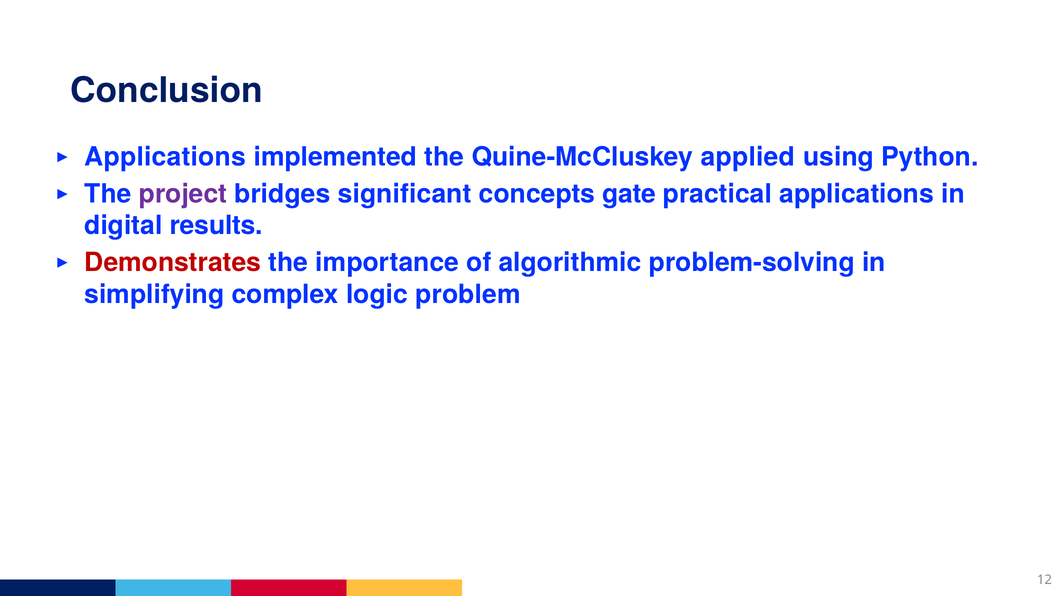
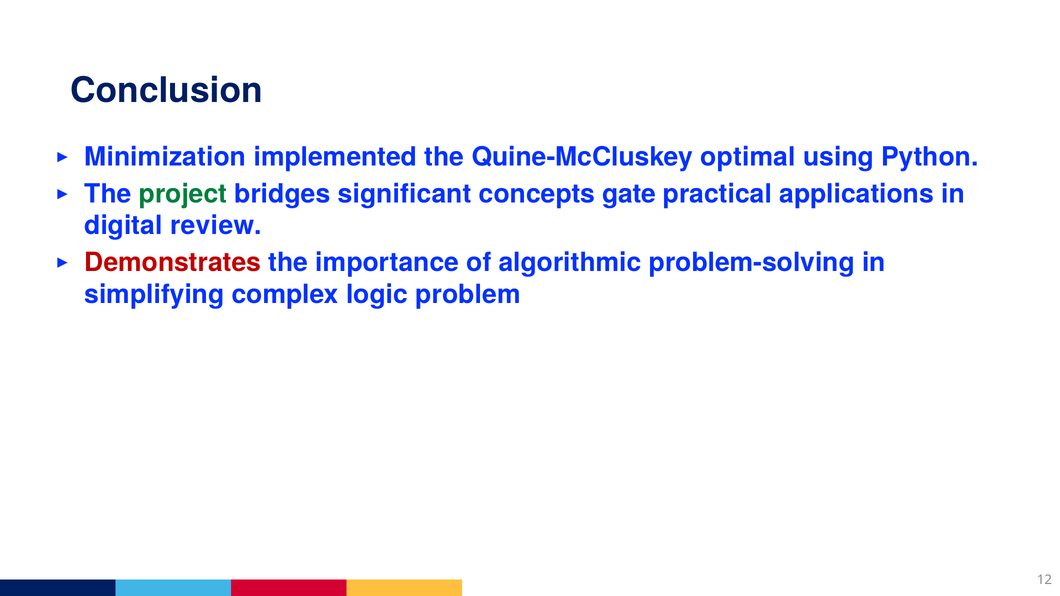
Applications at (165, 157): Applications -> Minimization
applied: applied -> optimal
project colour: purple -> green
results: results -> review
